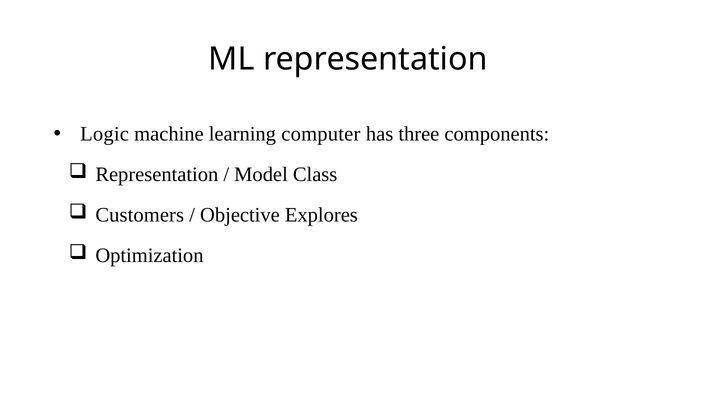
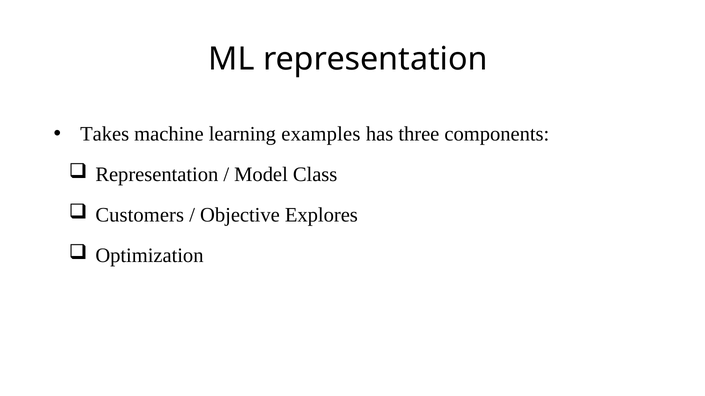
Logic: Logic -> Takes
computer: computer -> examples
